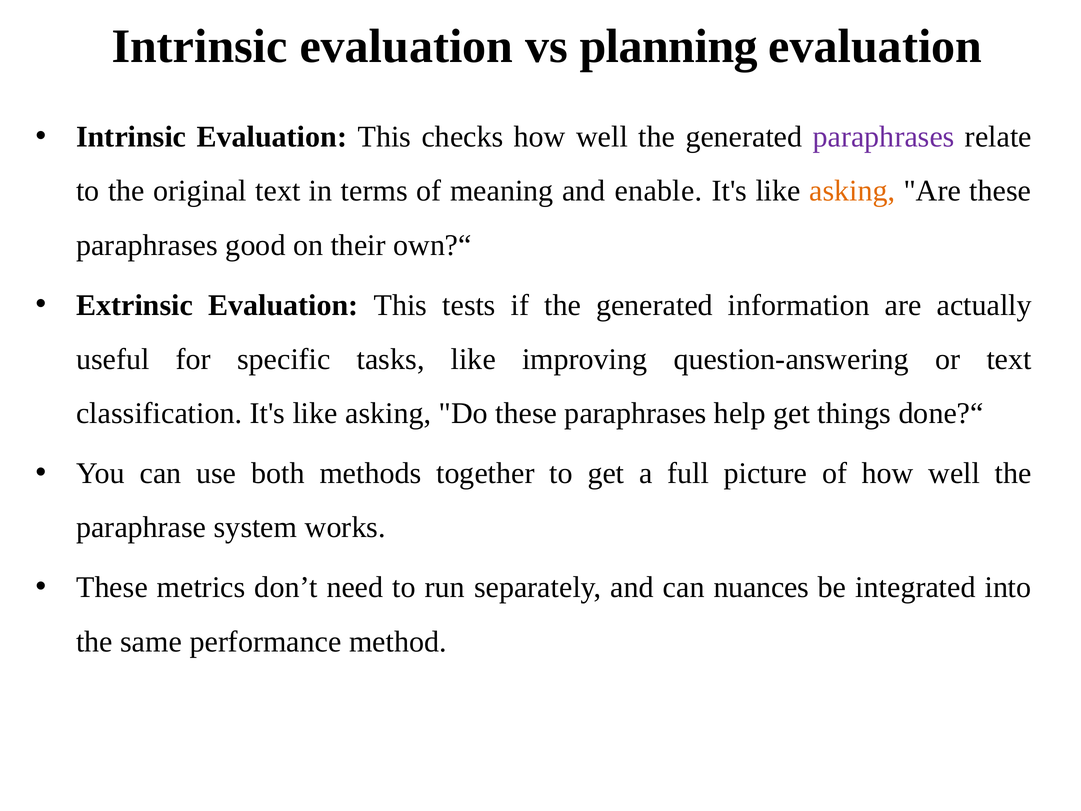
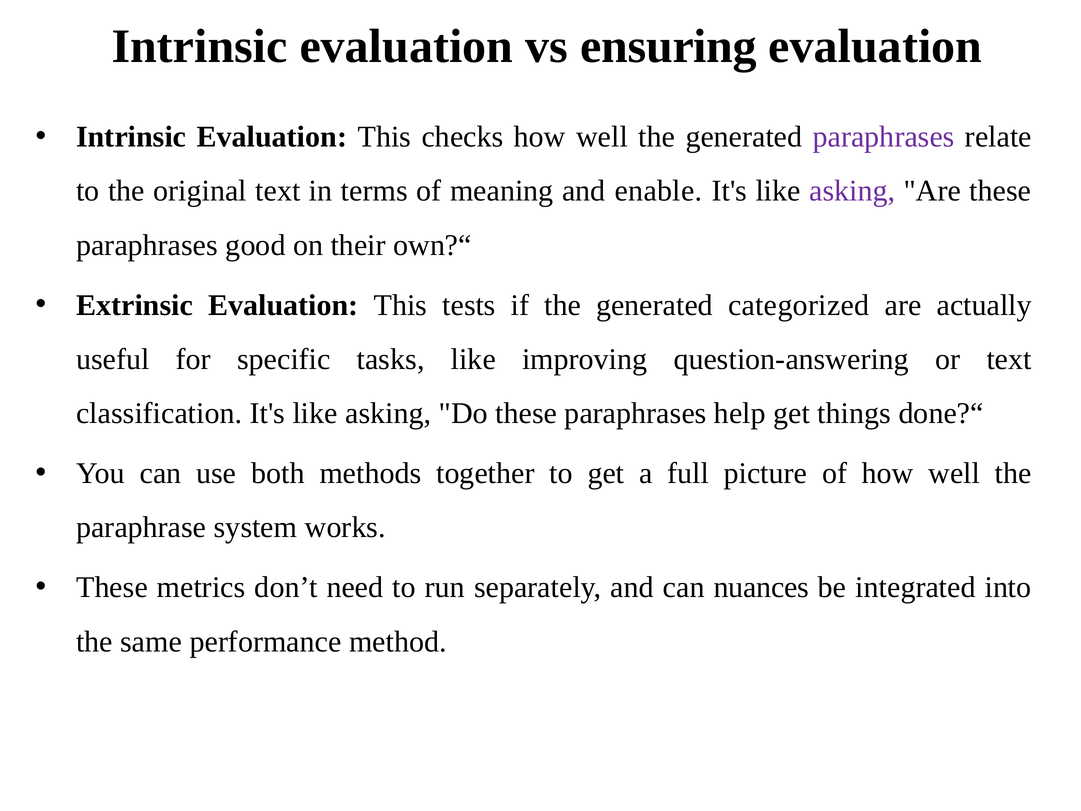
planning: planning -> ensuring
asking at (852, 191) colour: orange -> purple
information: information -> categorized
